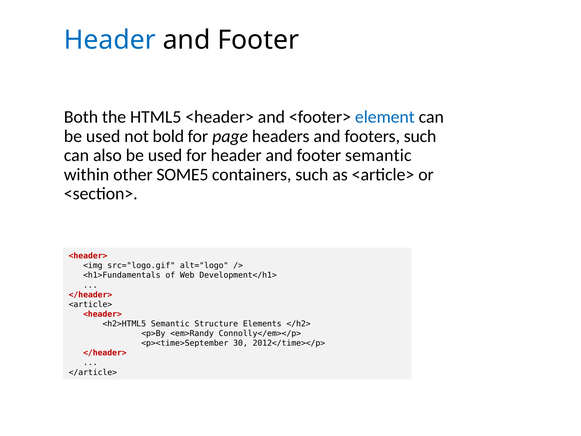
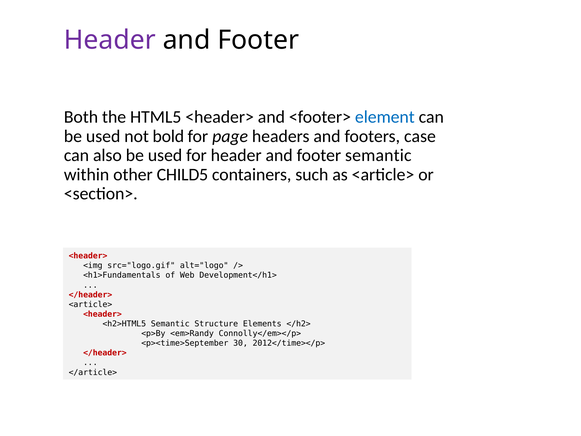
Header at (110, 40) colour: blue -> purple
footers such: such -> case
SOME5: SOME5 -> CHILD5
